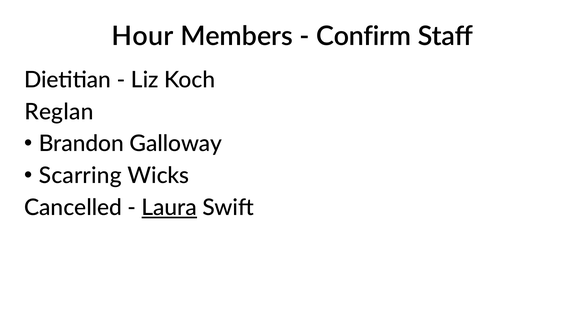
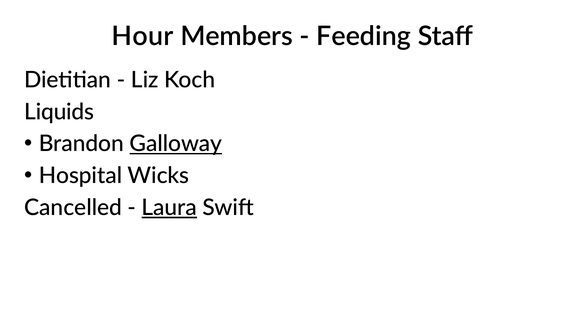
Confirm: Confirm -> Feeding
Reglan: Reglan -> Liquids
Galloway underline: none -> present
Scarring: Scarring -> Hospital
